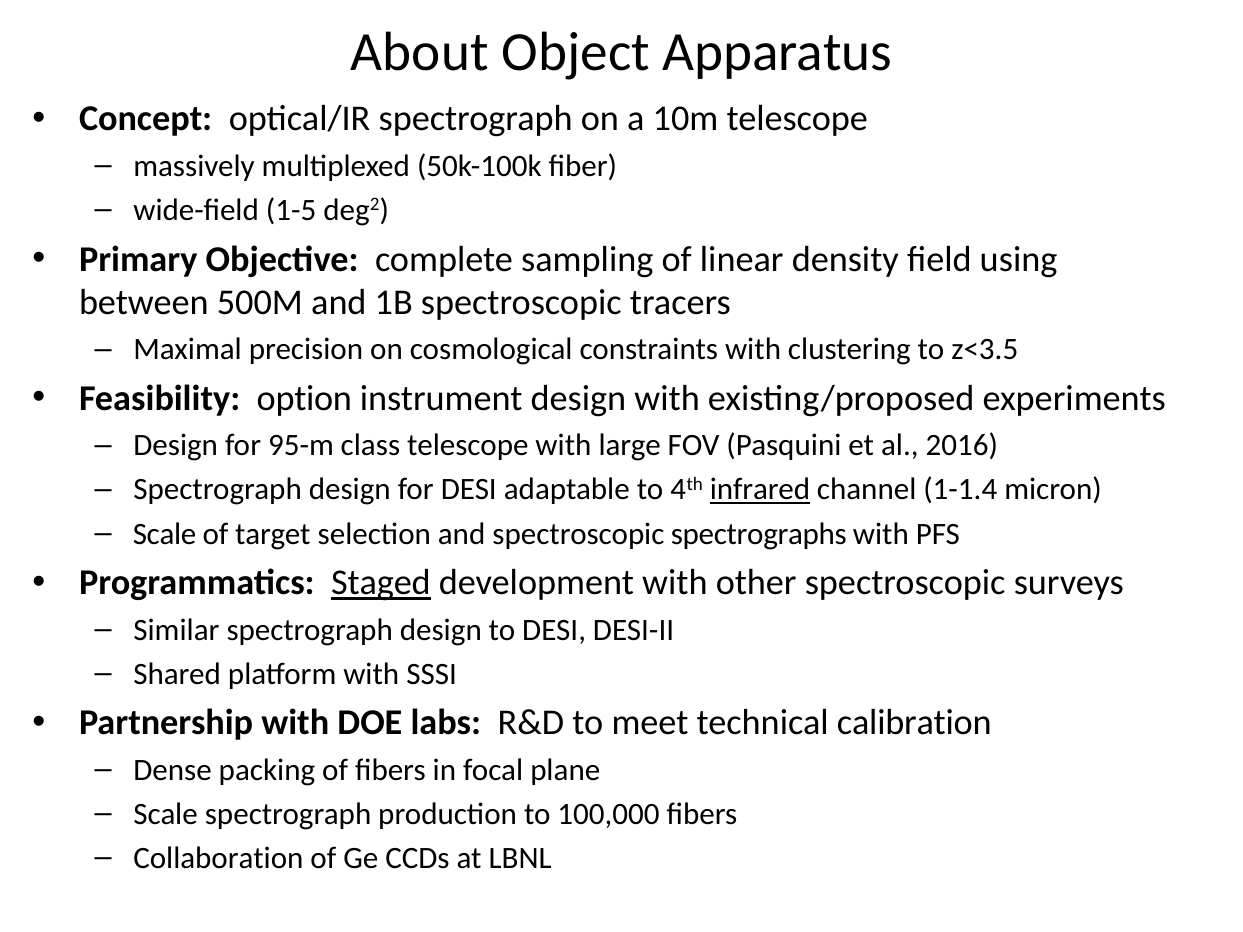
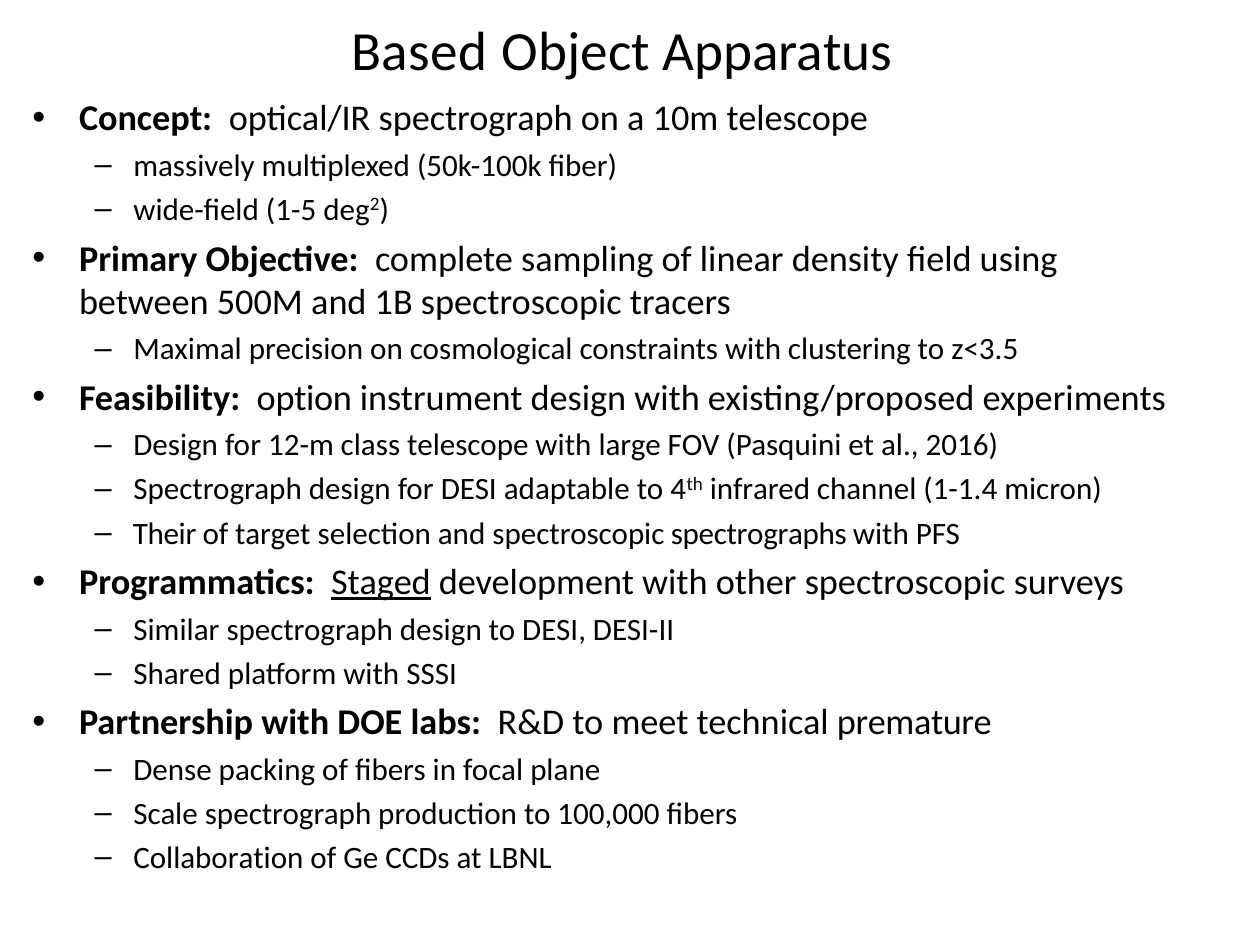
About: About -> Based
95-m: 95-m -> 12-m
infrared underline: present -> none
Scale at (165, 534): Scale -> Their
calibration: calibration -> premature
